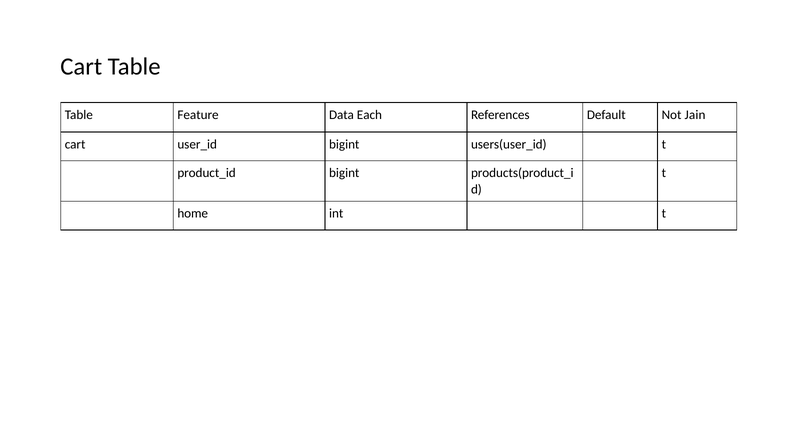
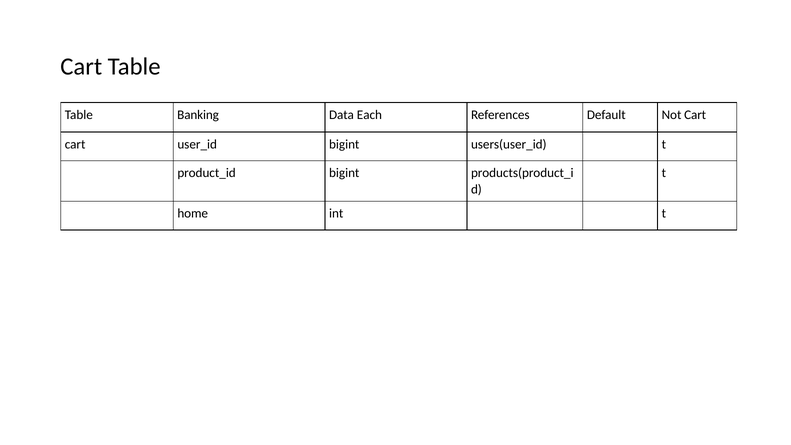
Feature: Feature -> Banking
Not Jain: Jain -> Cart
